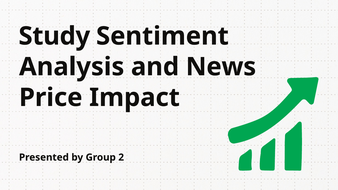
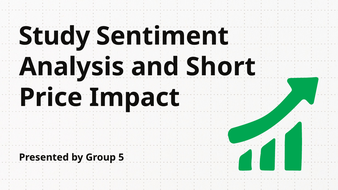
News: News -> Short
2: 2 -> 5
